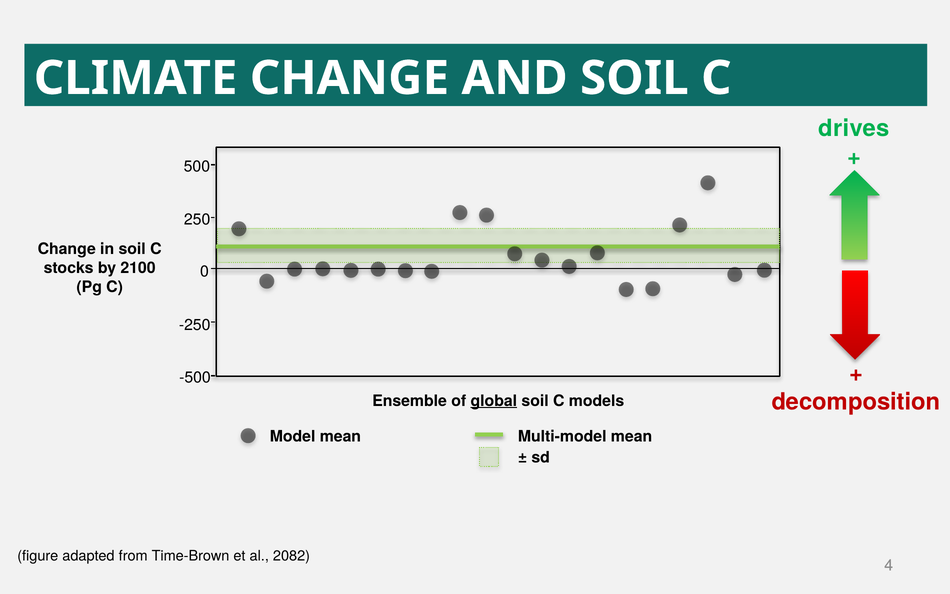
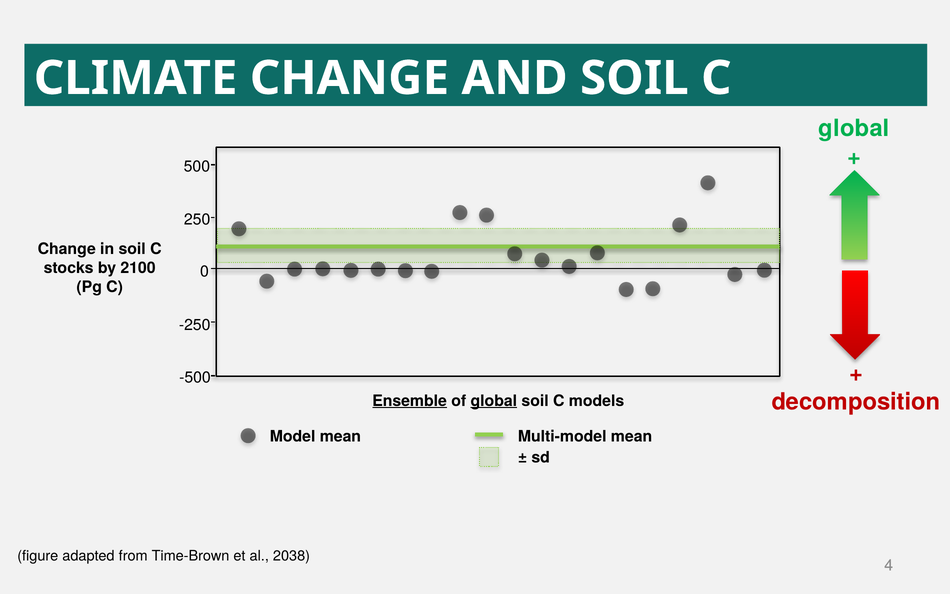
drives at (854, 128): drives -> global
Ensemble underline: none -> present
2082: 2082 -> 2038
